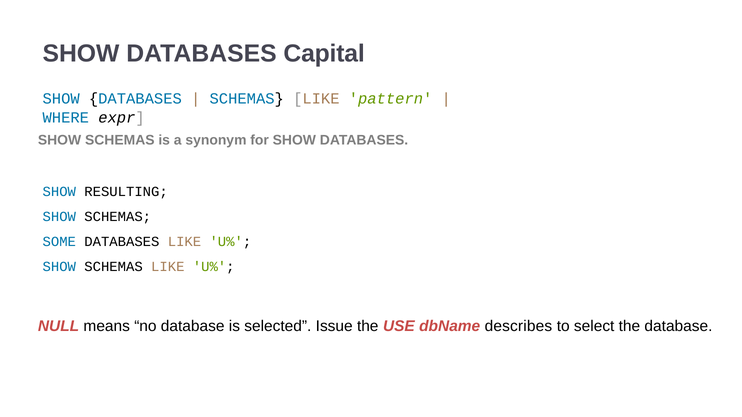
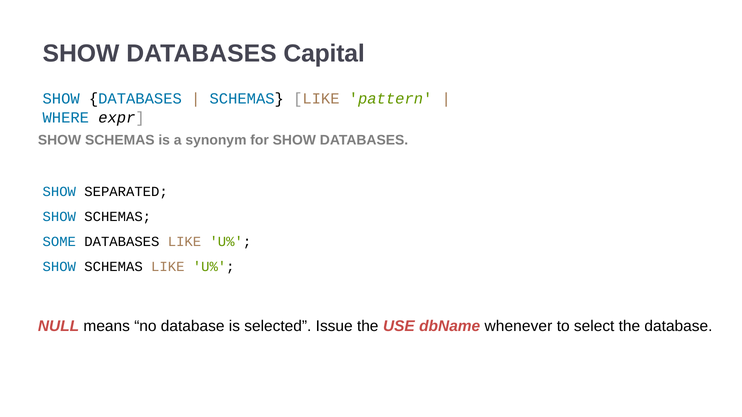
RESULTING: RESULTING -> SEPARATED
describes: describes -> whenever
